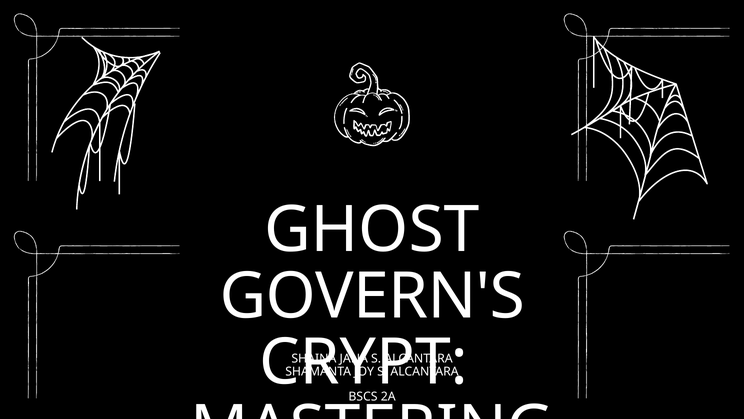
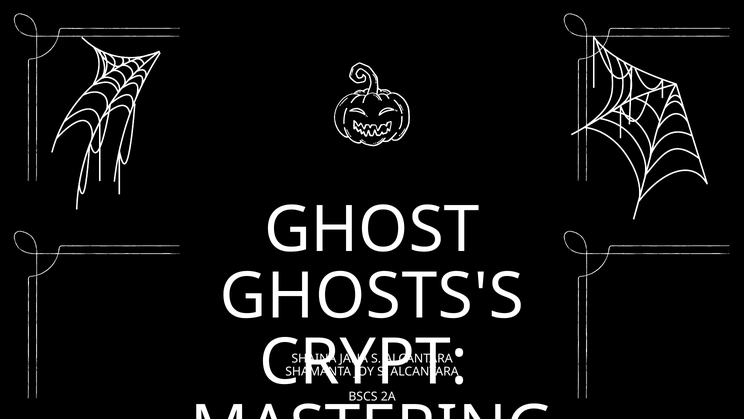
GOVERN'S: GOVERN'S -> GHOSTS'S
